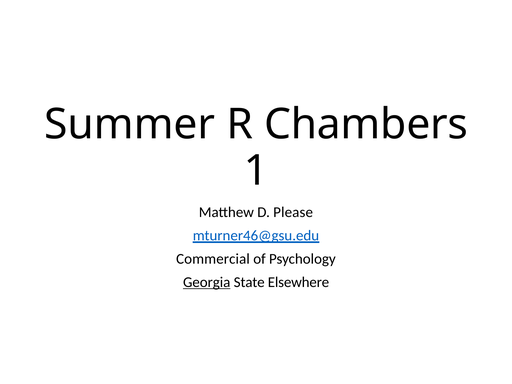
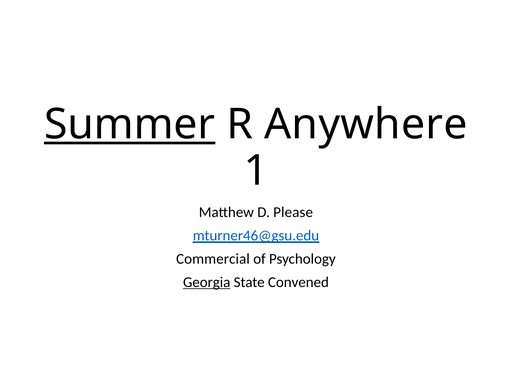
Summer underline: none -> present
Chambers: Chambers -> Anywhere
Elsewhere: Elsewhere -> Convened
